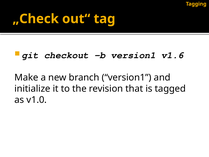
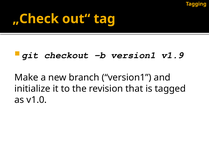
v1.6: v1.6 -> v1.9
